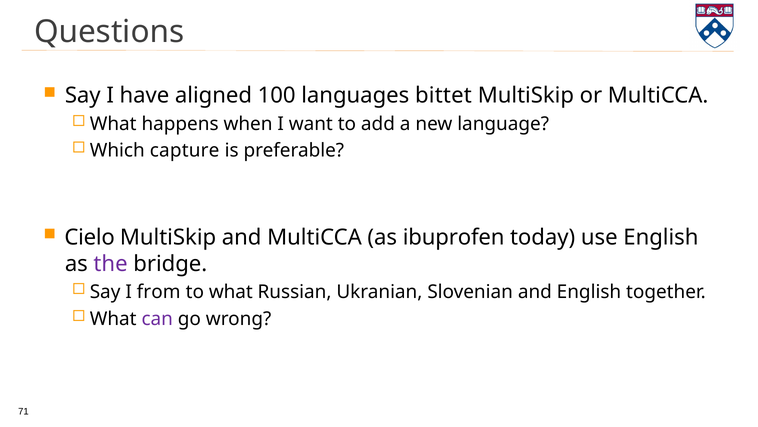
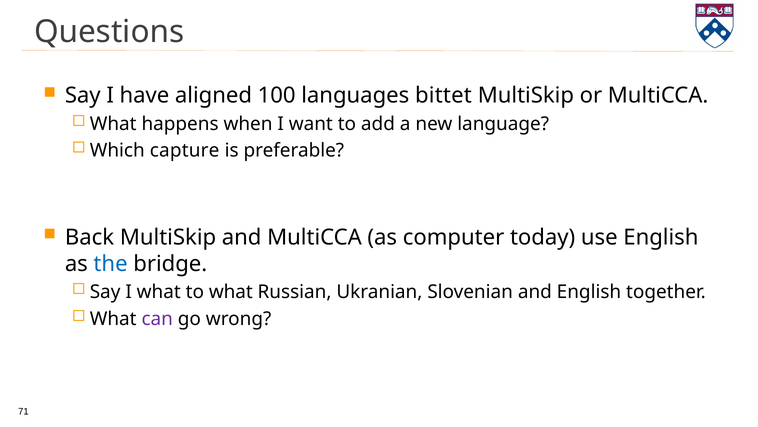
Cielo: Cielo -> Back
ibuprofen: ibuprofen -> computer
the colour: purple -> blue
I from: from -> what
